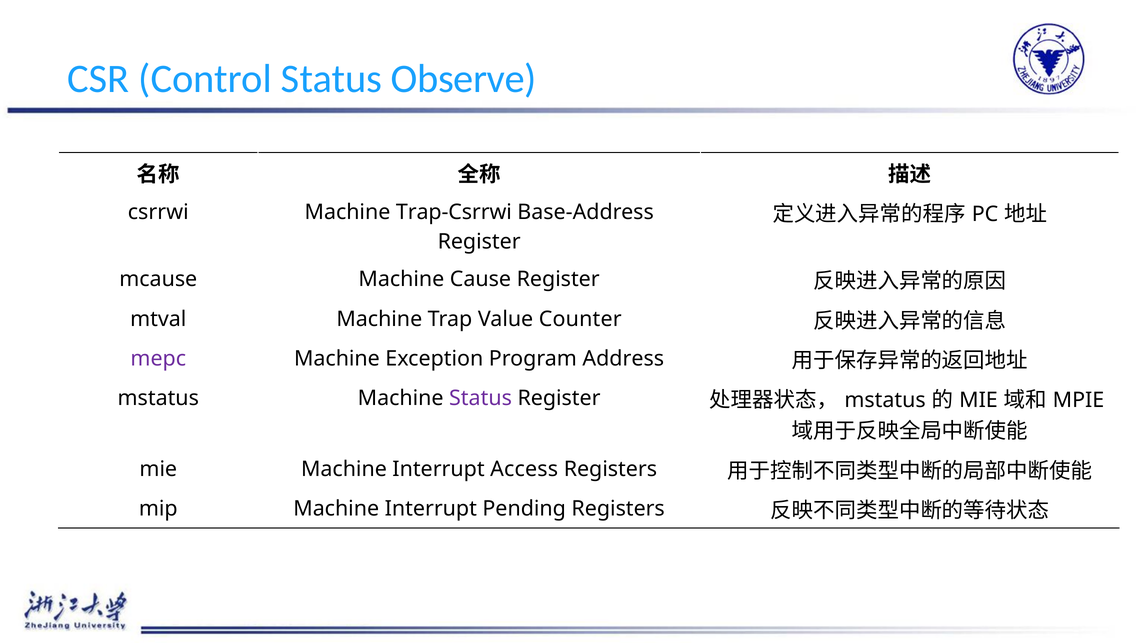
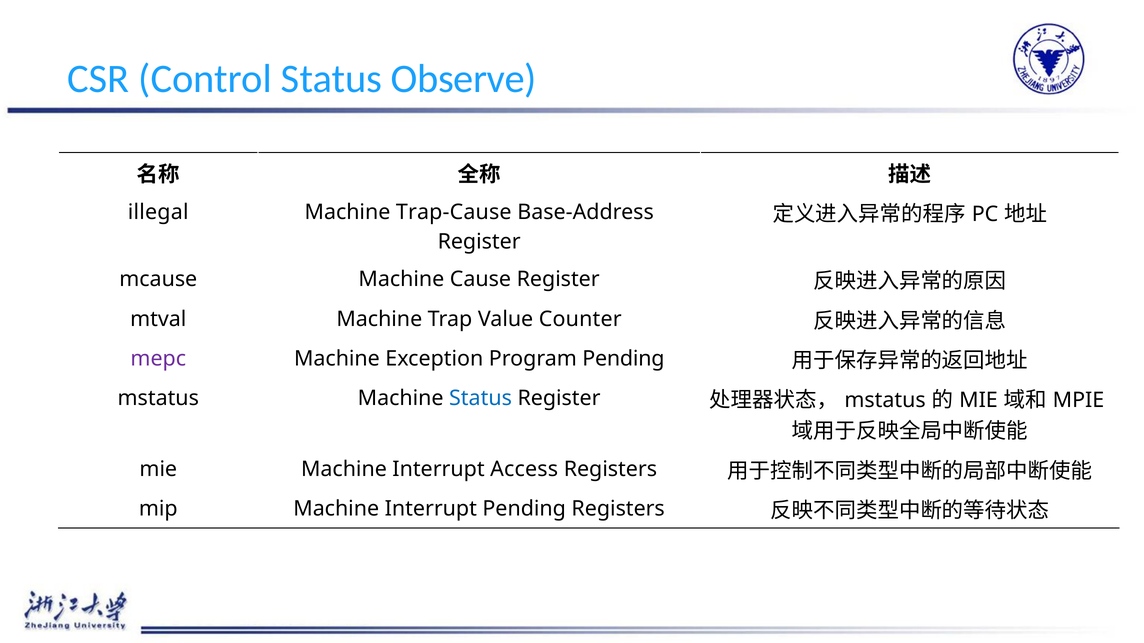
csrrwi: csrrwi -> illegal
Trap-Csrrwi: Trap-Csrrwi -> Trap-Cause
Program Address: Address -> Pending
Status at (480, 399) colour: purple -> blue
